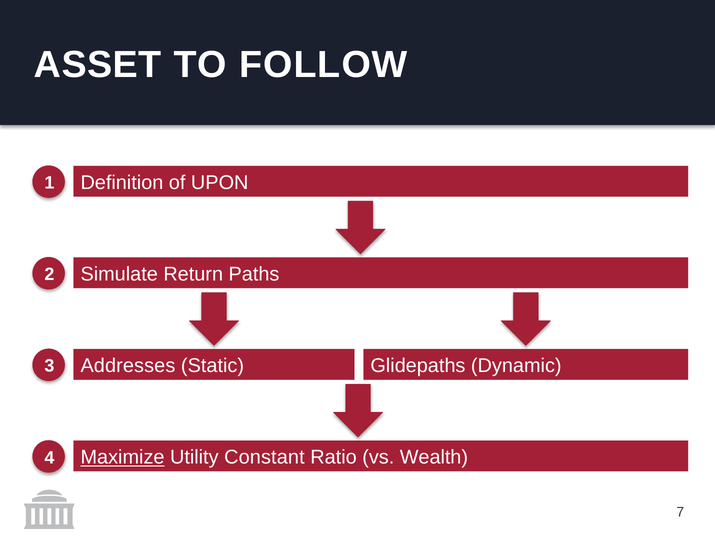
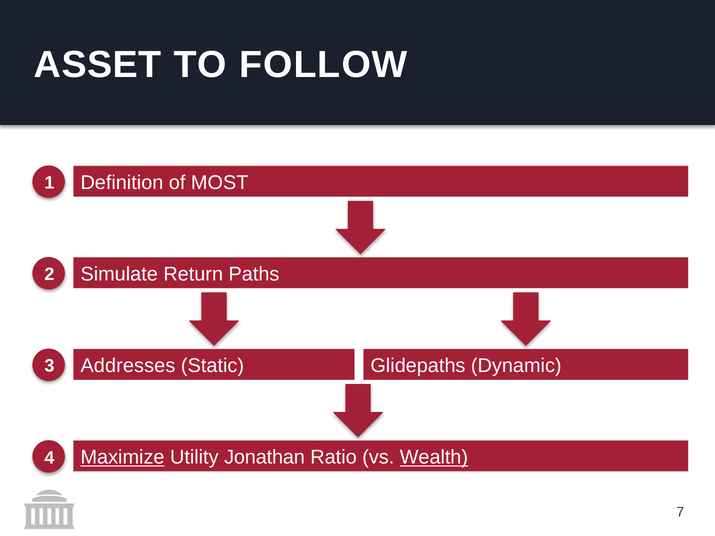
UPON: UPON -> MOST
Constant: Constant -> Jonathan
Wealth underline: none -> present
